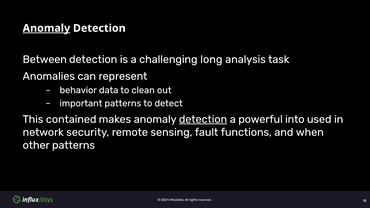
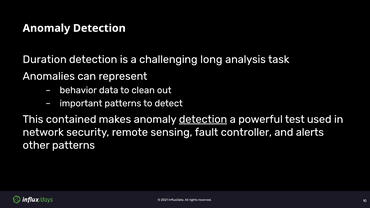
Anomaly at (46, 28) underline: present -> none
Between: Between -> Duration
into: into -> test
functions: functions -> controller
when: when -> alerts
